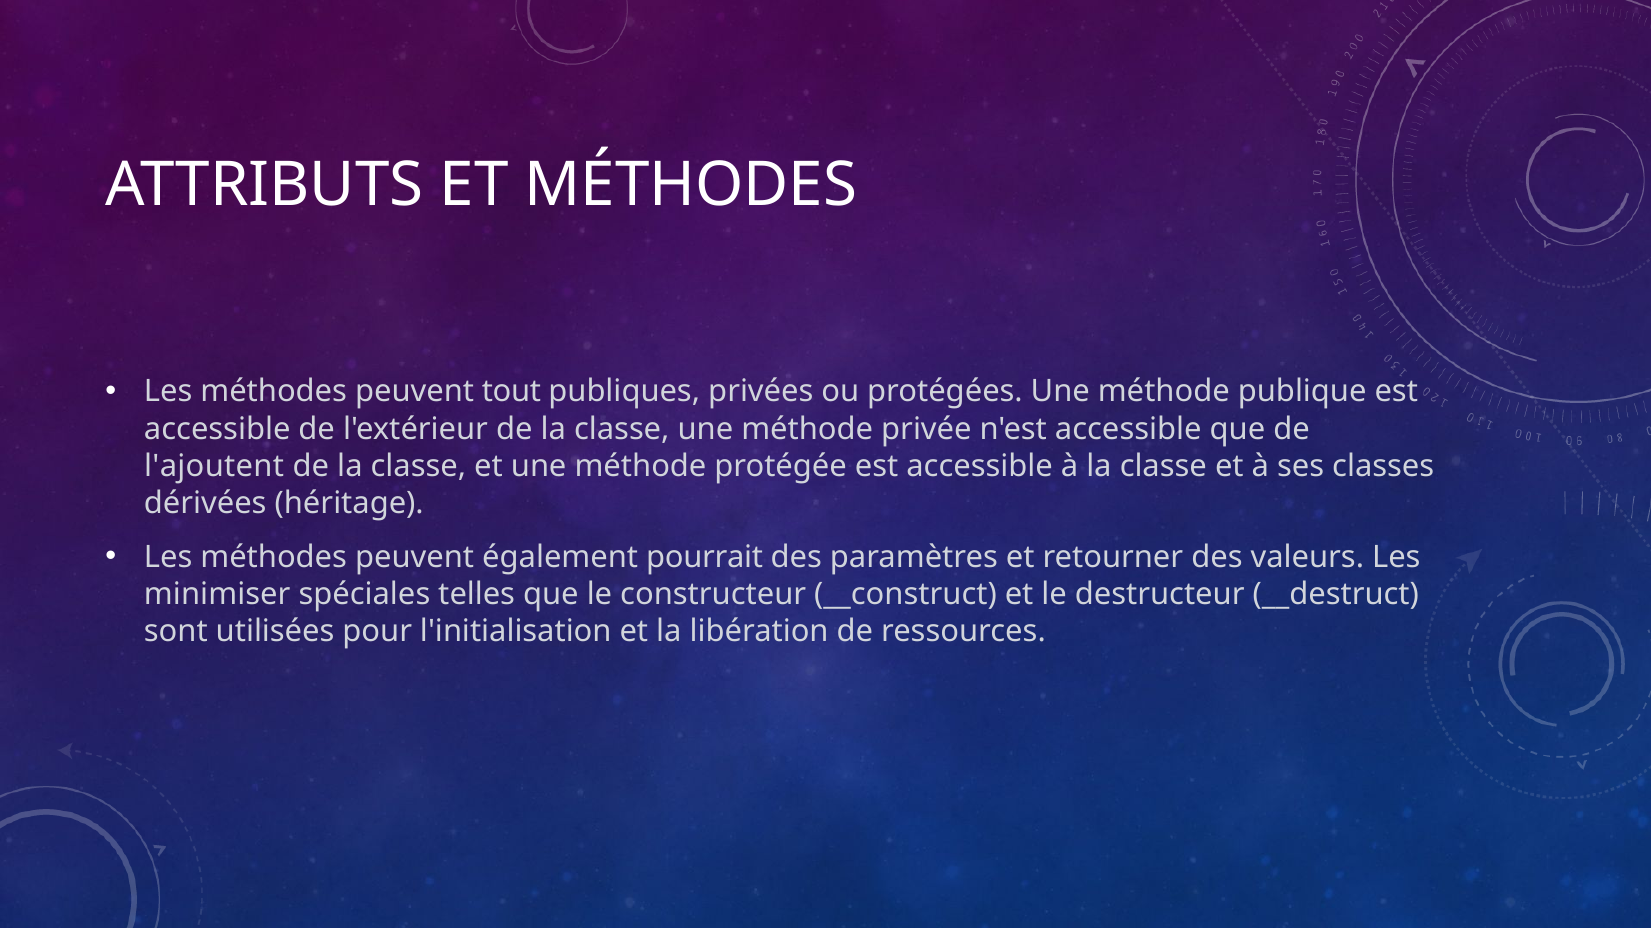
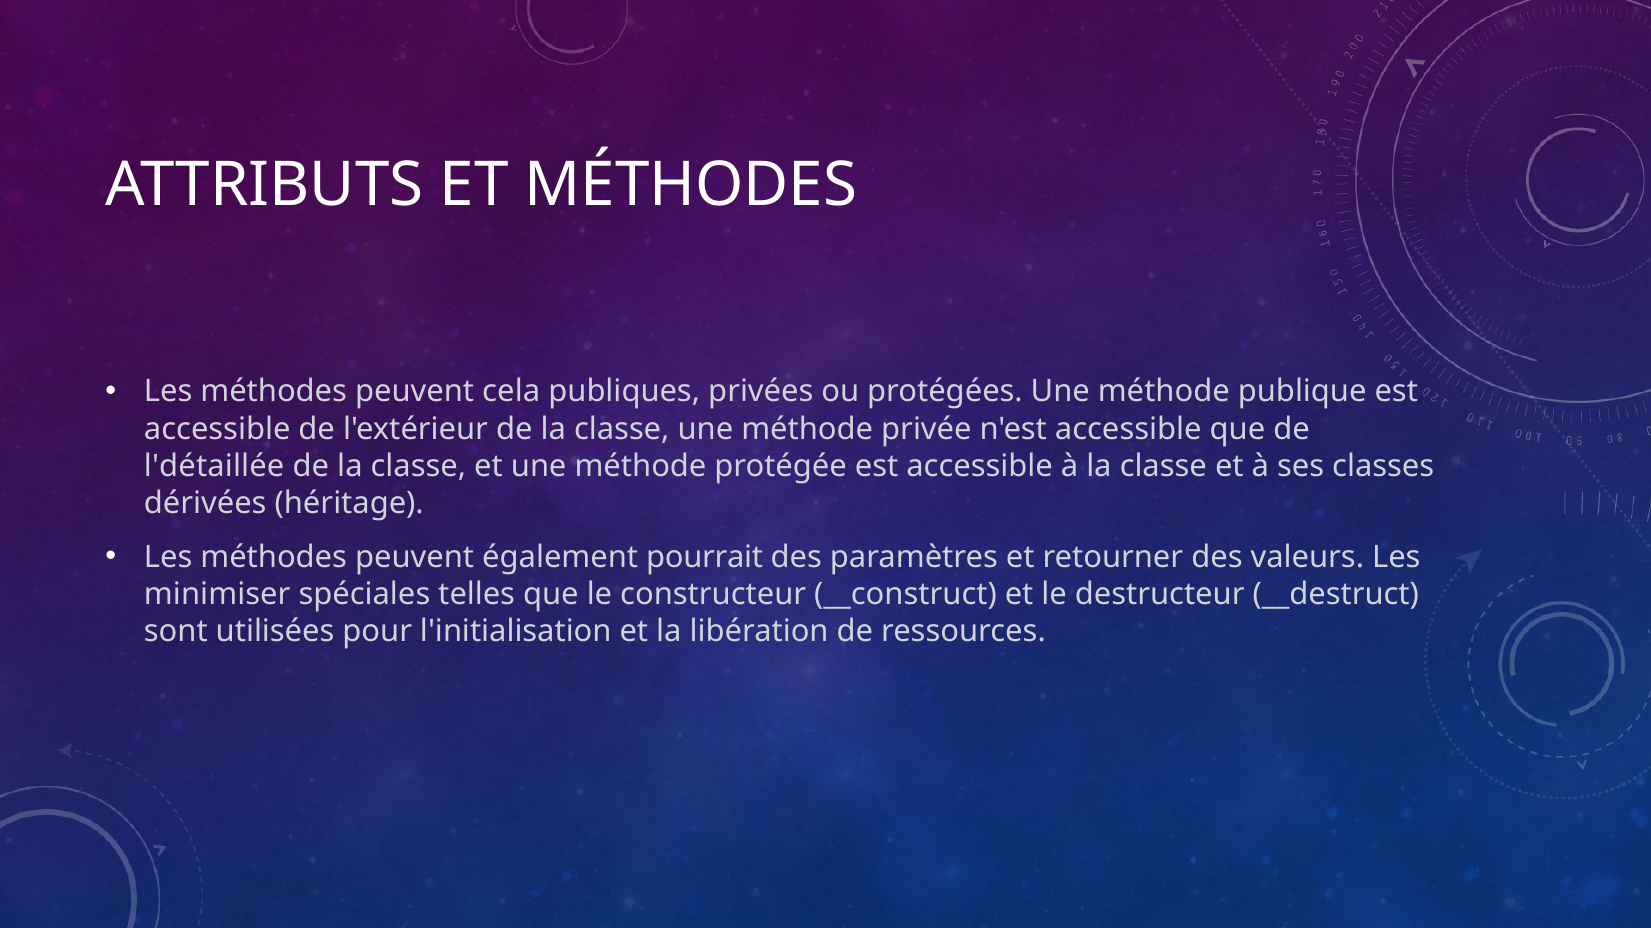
tout: tout -> cela
l'ajoutent: l'ajoutent -> l'détaillée
